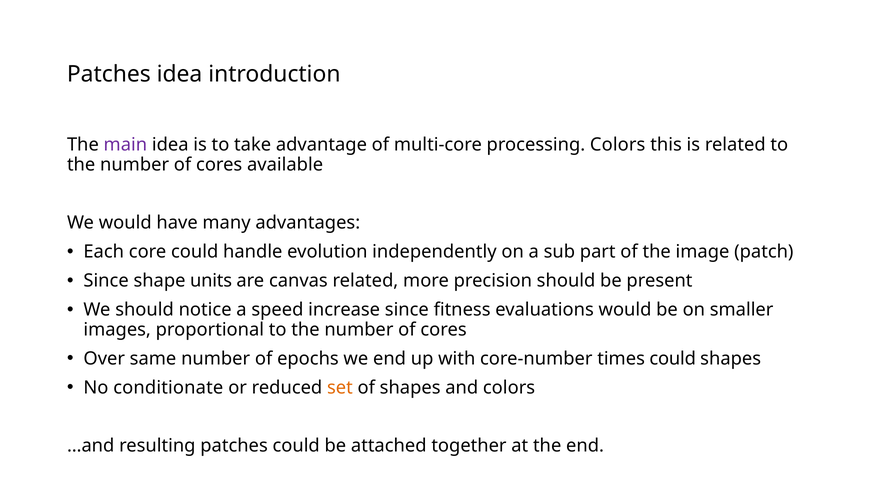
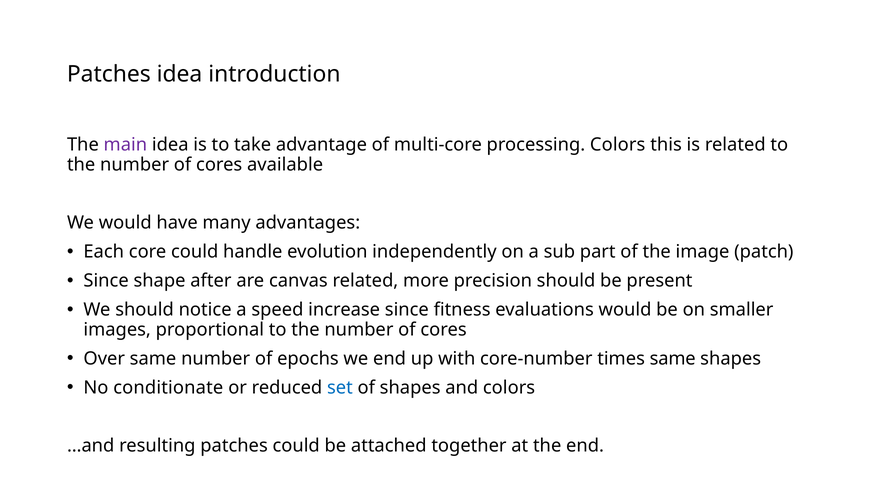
units: units -> after
times could: could -> same
set colour: orange -> blue
